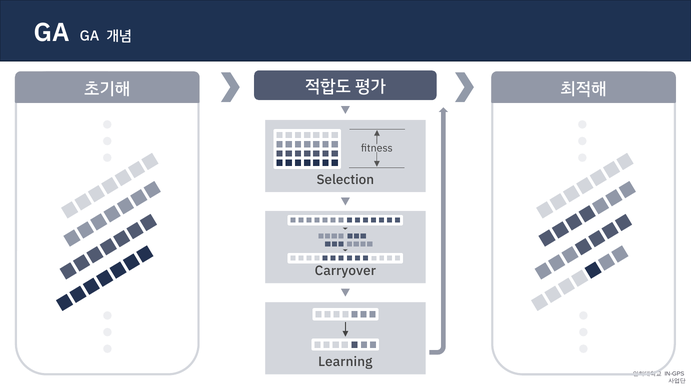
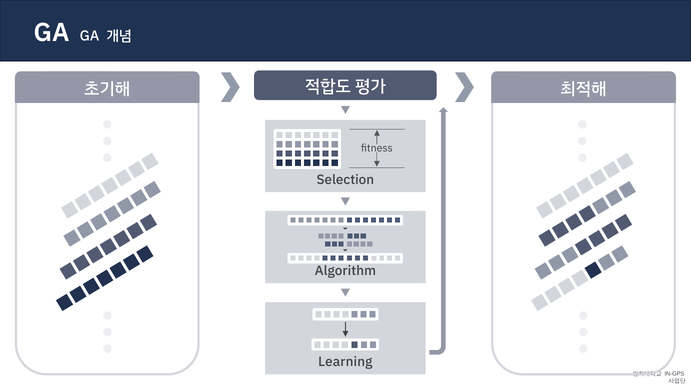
Carryover: Carryover -> Algorithm
